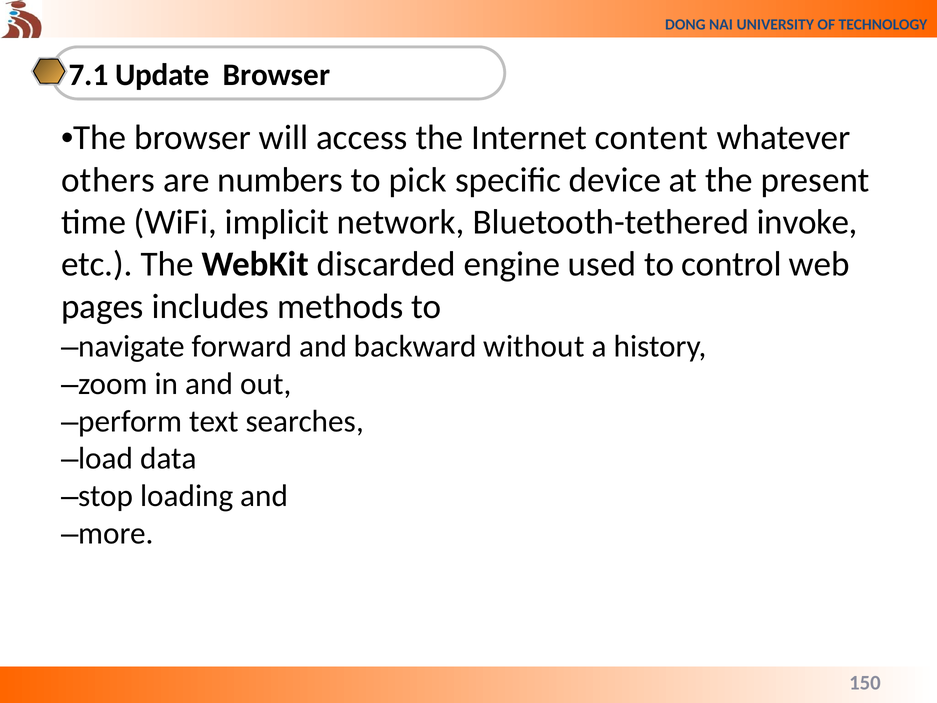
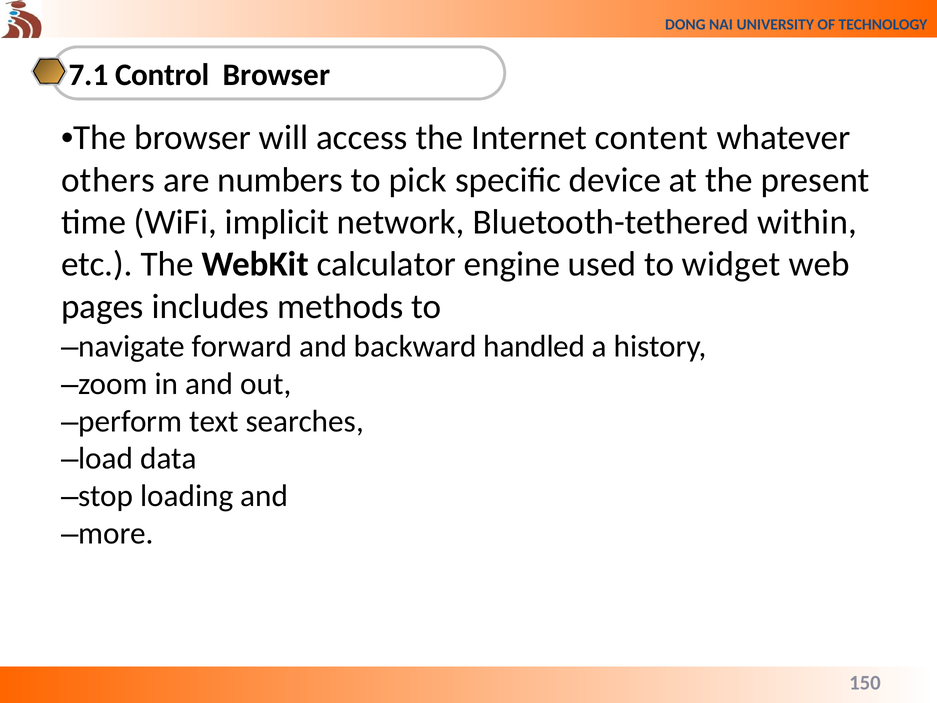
Update: Update -> Control
invoke: invoke -> within
discarded: discarded -> calculator
control: control -> widget
without: without -> handled
